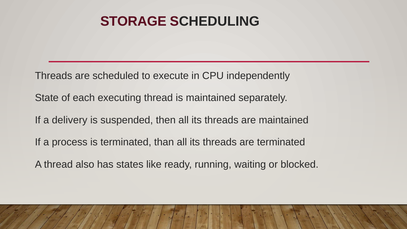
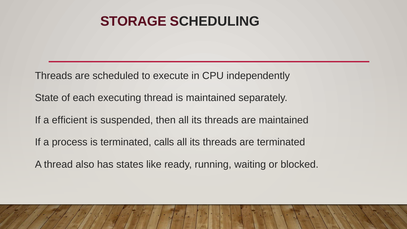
delivery: delivery -> efficient
than: than -> calls
